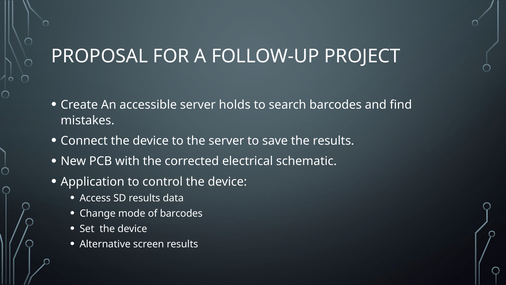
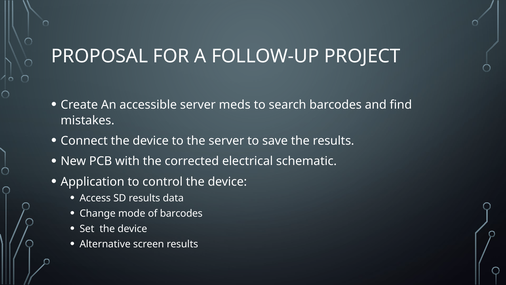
holds: holds -> meds
